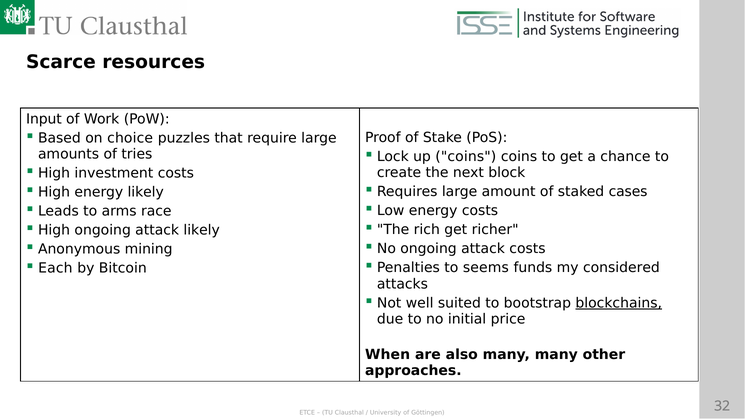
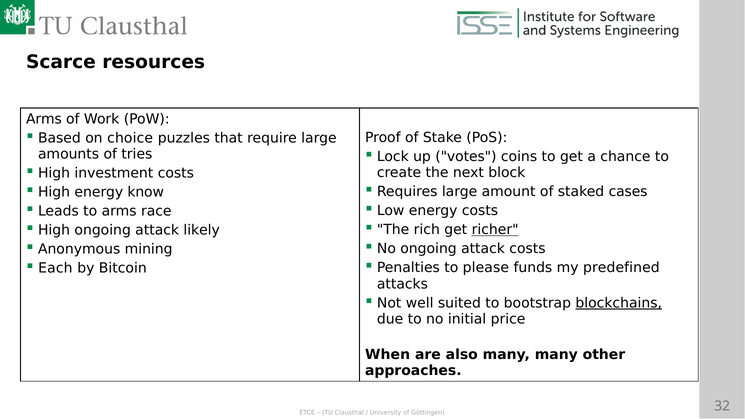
Input at (44, 119): Input -> Arms
up coins: coins -> votes
energy likely: likely -> know
richer underline: none -> present
seems: seems -> please
considered: considered -> predefined
